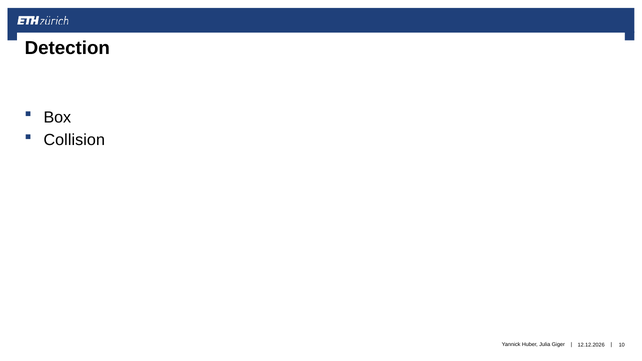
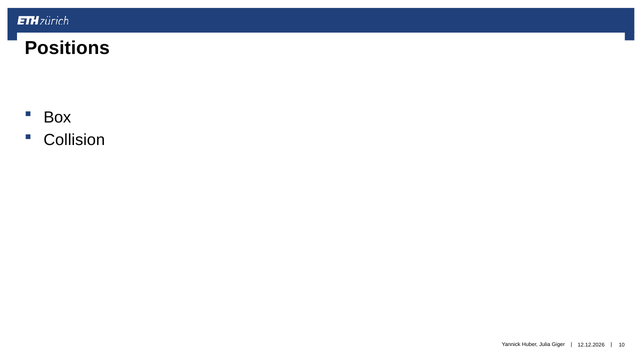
Detection: Detection -> Positions
